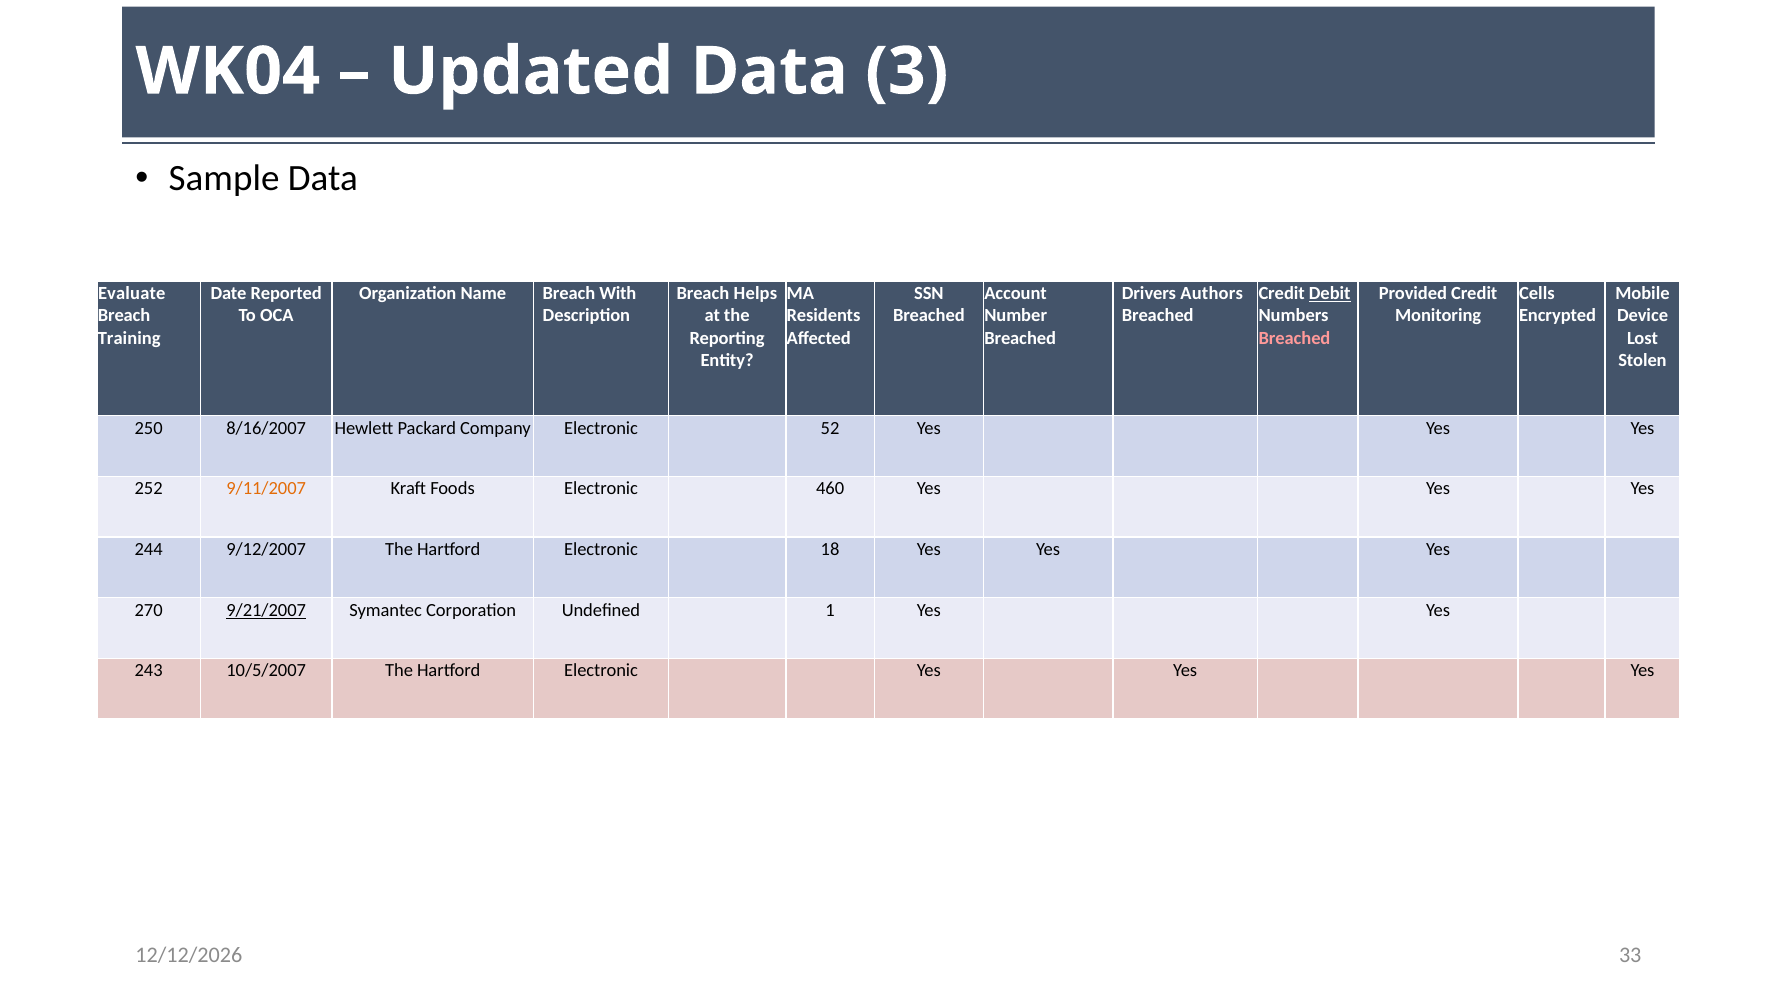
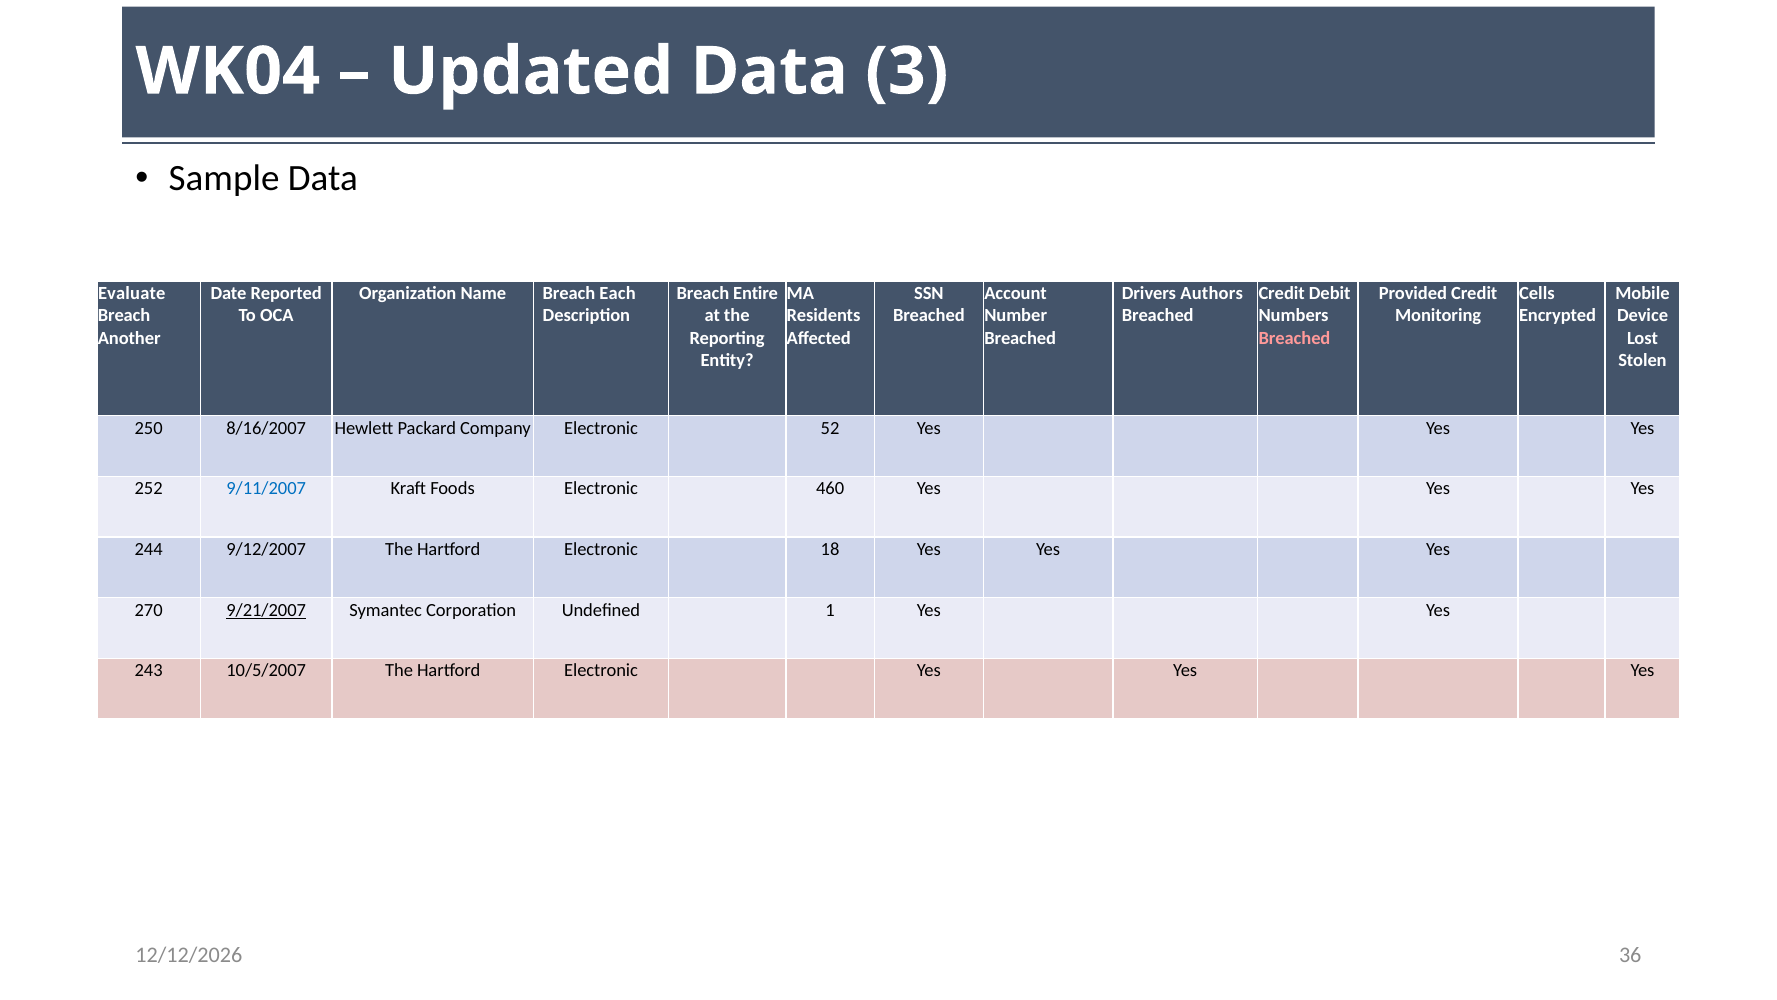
With: With -> Each
Helps: Helps -> Entire
Debit underline: present -> none
Training: Training -> Another
9/11/2007 colour: orange -> blue
33: 33 -> 36
